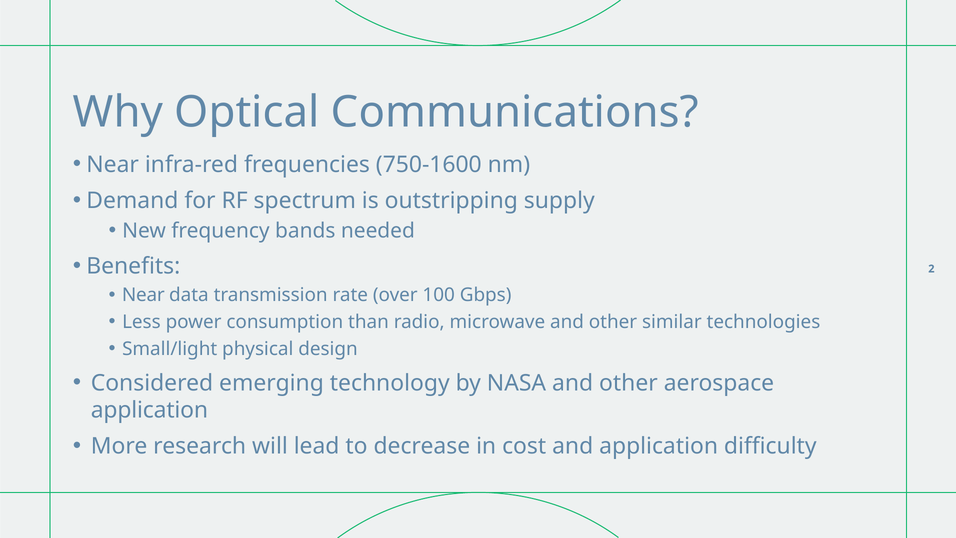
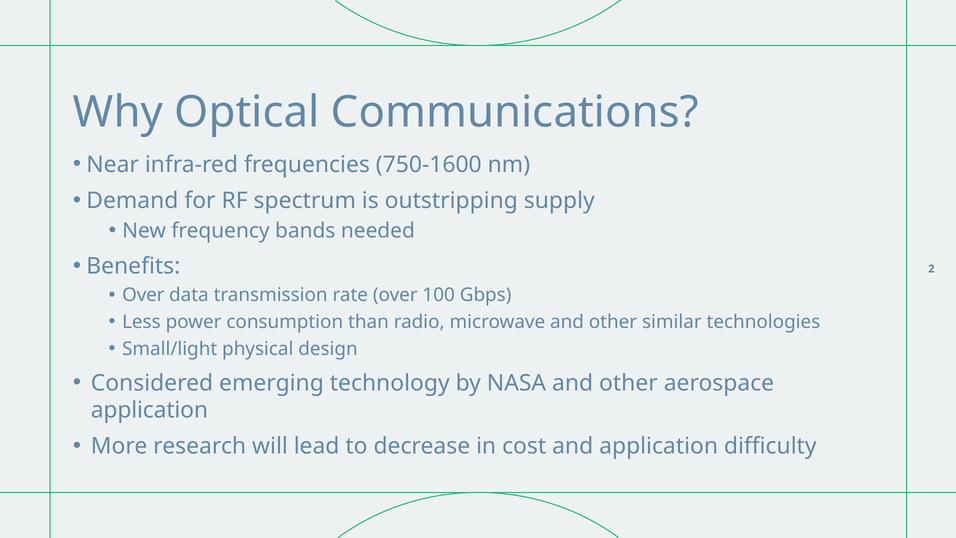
Near at (143, 295): Near -> Over
